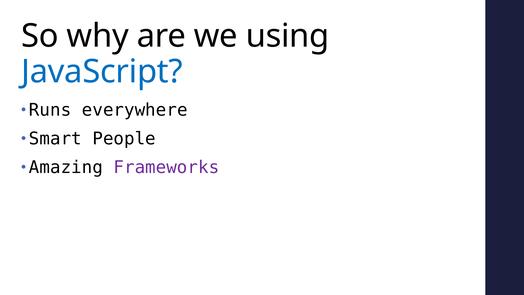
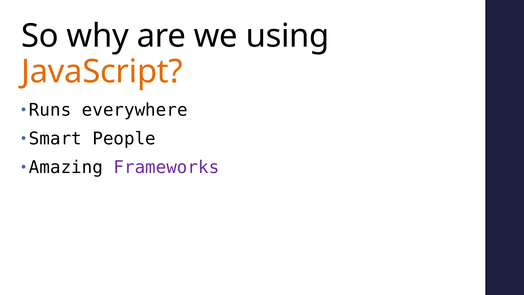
JavaScript colour: blue -> orange
